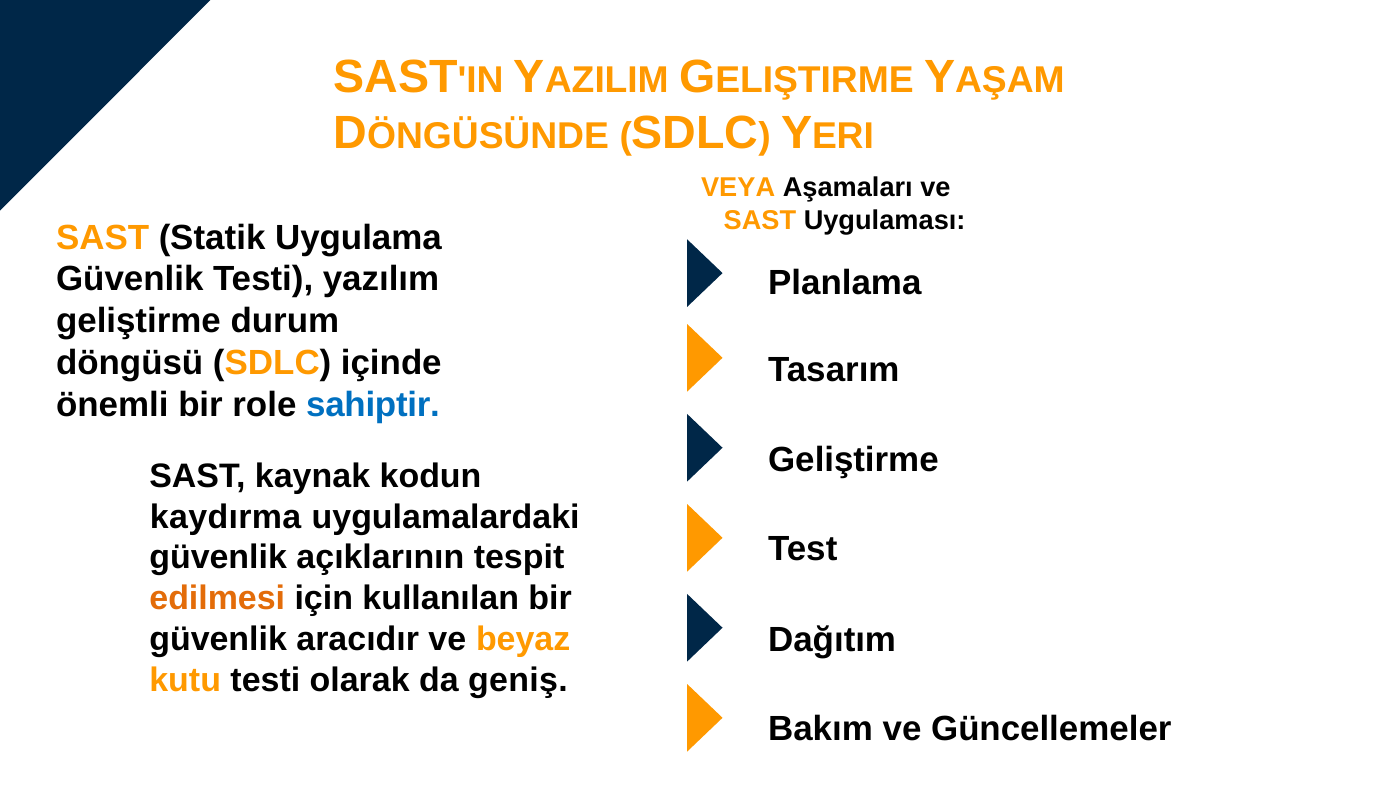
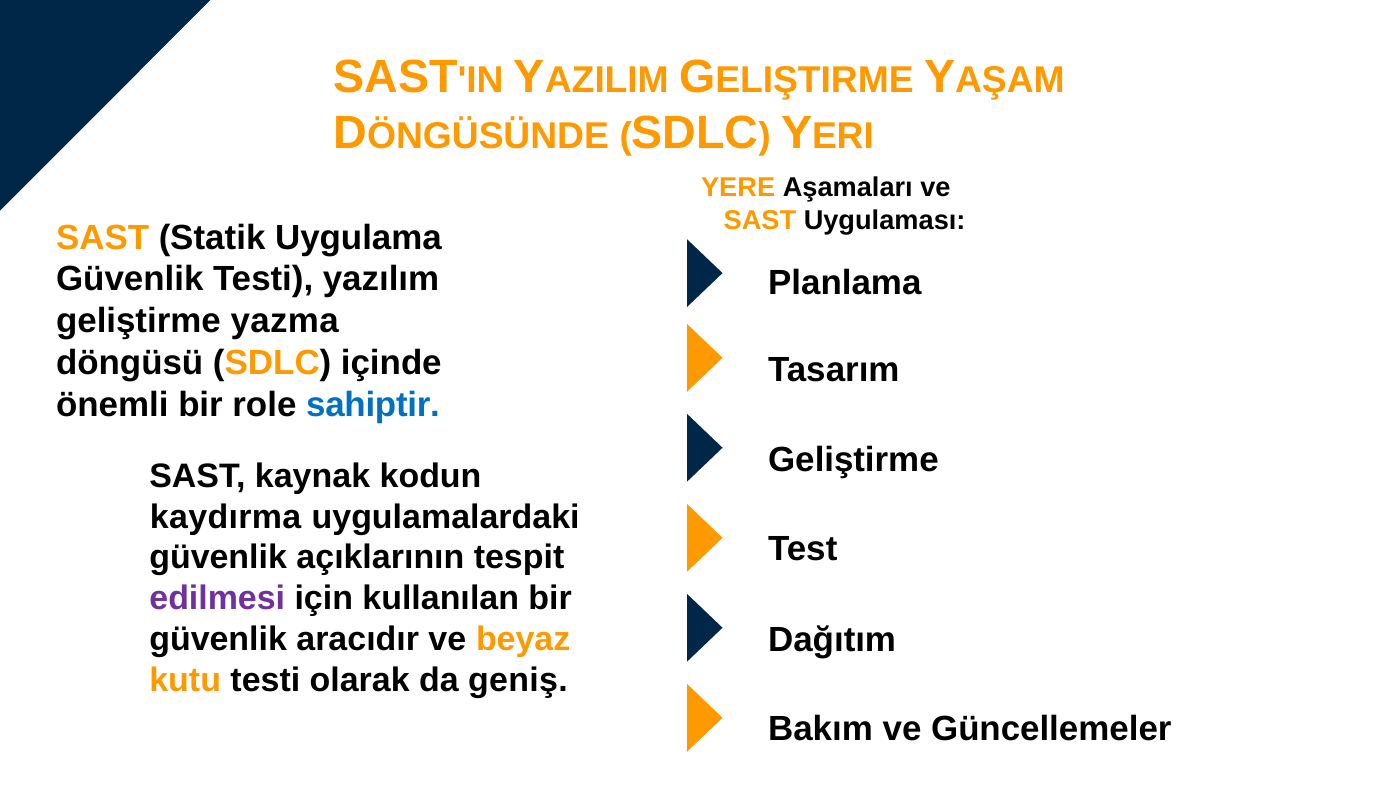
VEYA: VEYA -> YERE
durum: durum -> yazma
edilmesi colour: orange -> purple
